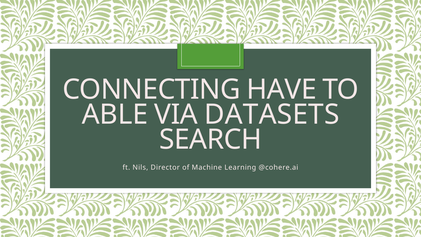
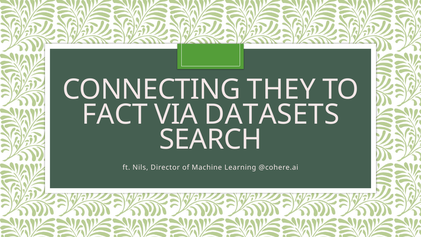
HAVE: HAVE -> THEY
ABLE: ABLE -> FACT
